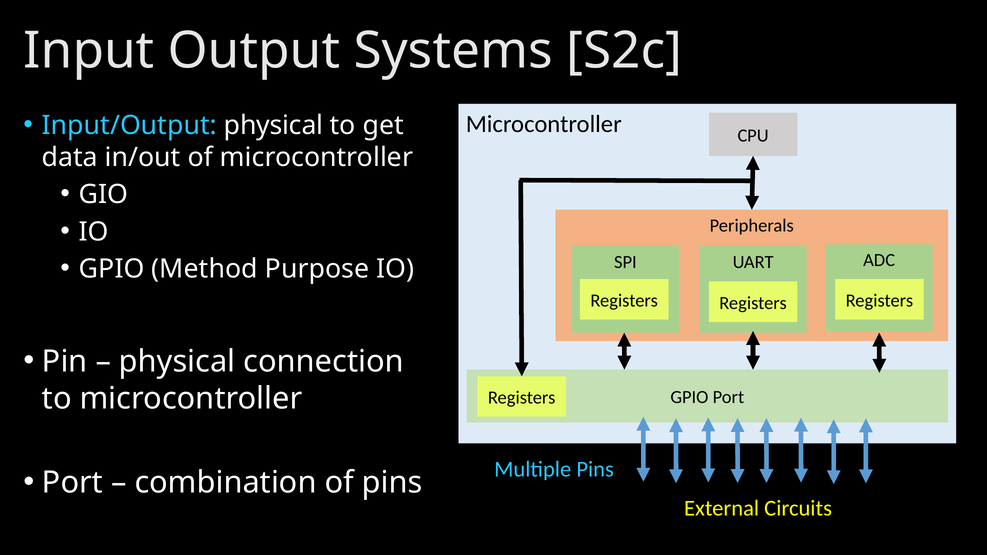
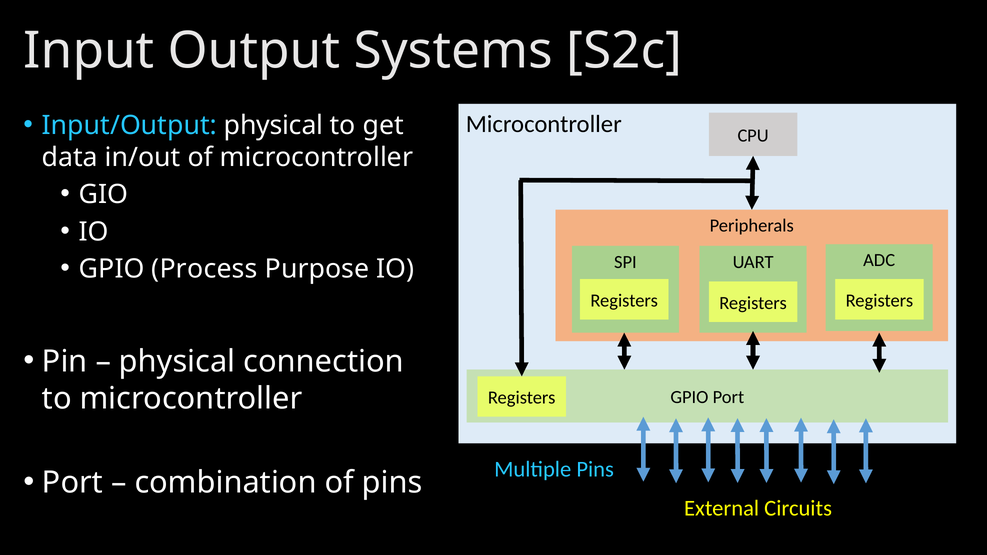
Method: Method -> Process
